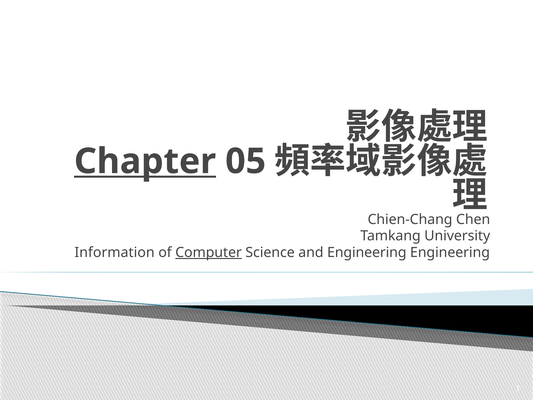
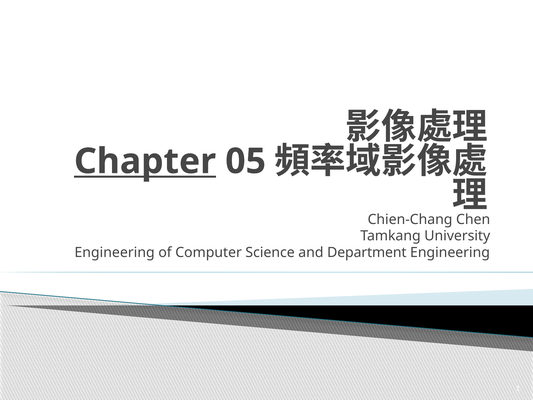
Information at (115, 252): Information -> Engineering
Computer underline: present -> none
and Engineering: Engineering -> Department
